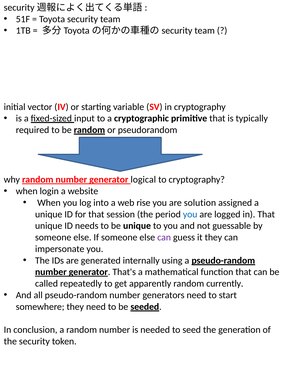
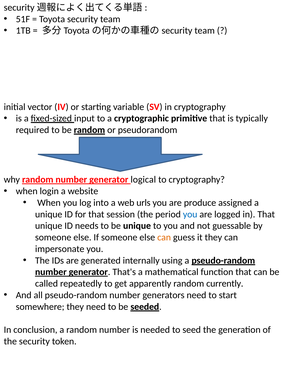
rise: rise -> urls
solution: solution -> produce
can at (164, 238) colour: purple -> orange
